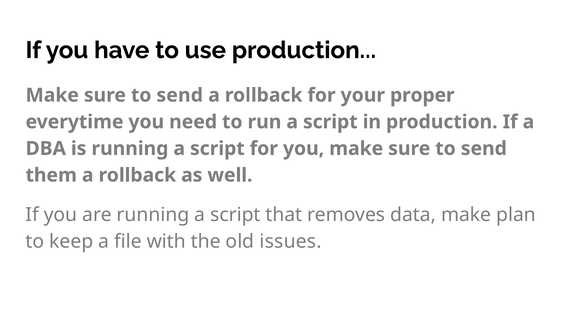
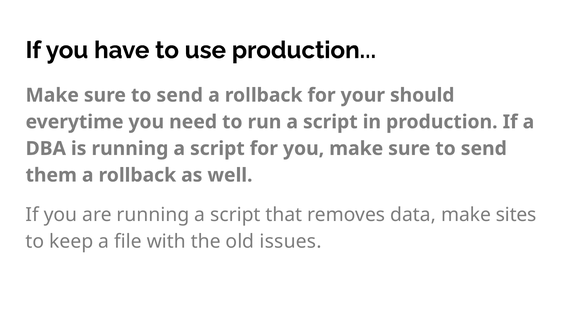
proper: proper -> should
plan: plan -> sites
